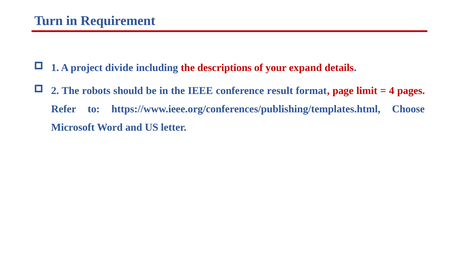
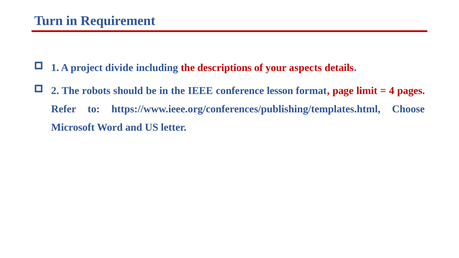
expand: expand -> aspects
result: result -> lesson
